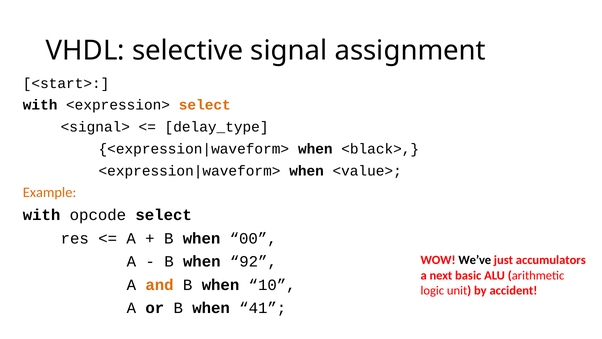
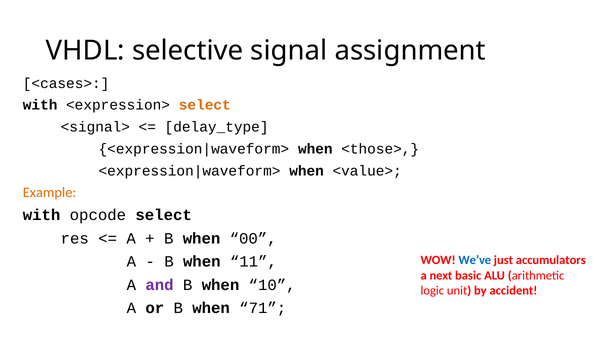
<start>: <start> -> <cases>
<black>: <black> -> <those>
We’ve colour: black -> blue
92: 92 -> 11
and colour: orange -> purple
41: 41 -> 71
